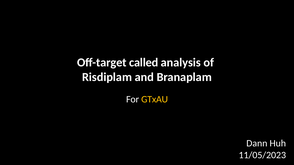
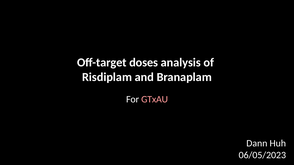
called: called -> doses
GTxAU colour: yellow -> pink
11/05/2023: 11/05/2023 -> 06/05/2023
